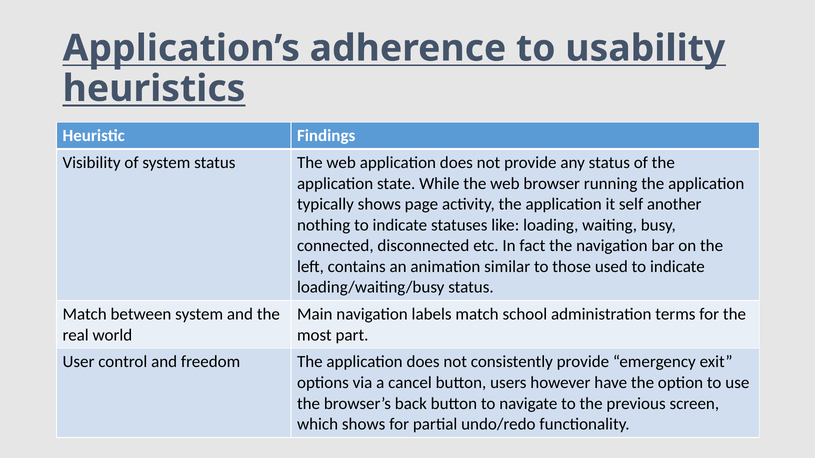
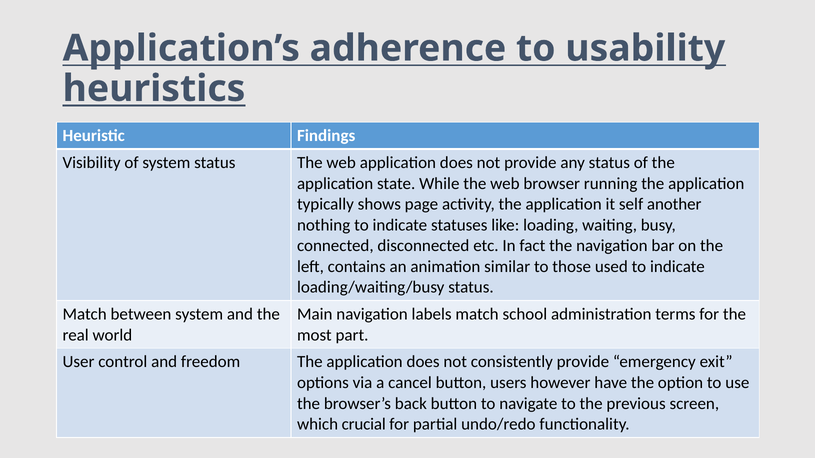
which shows: shows -> crucial
